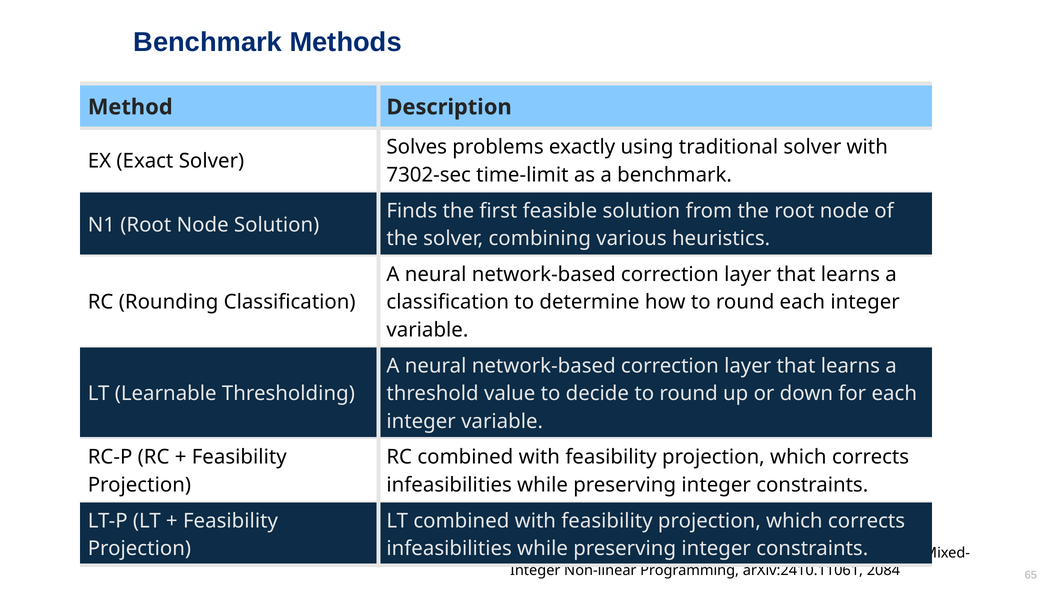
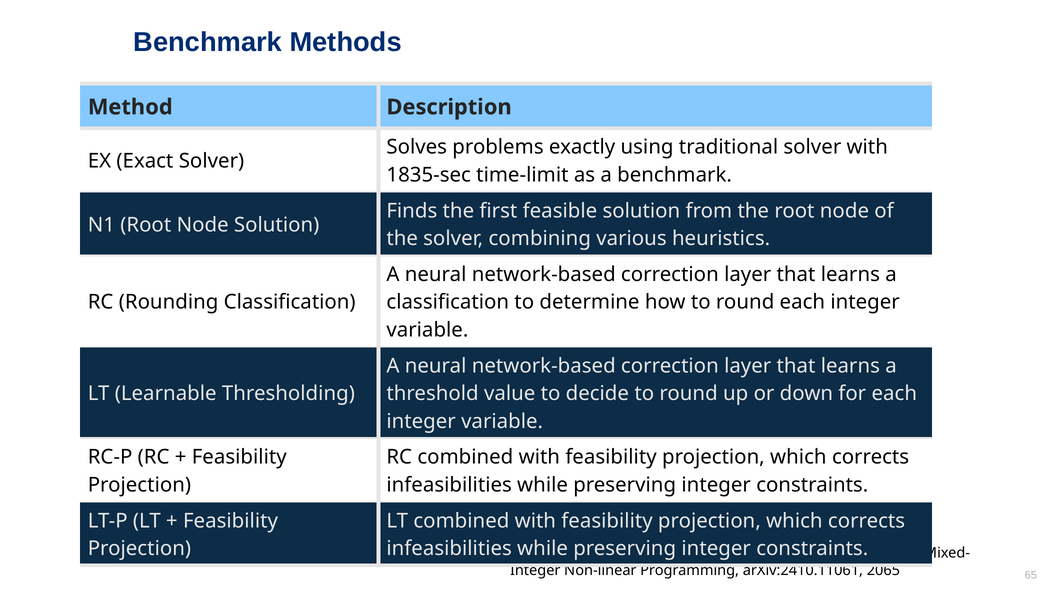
7302-sec: 7302-sec -> 1835-sec
2084: 2084 -> 2065
